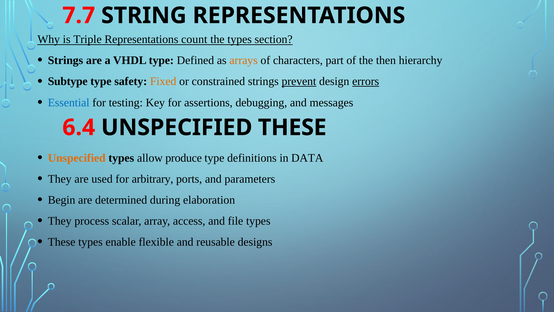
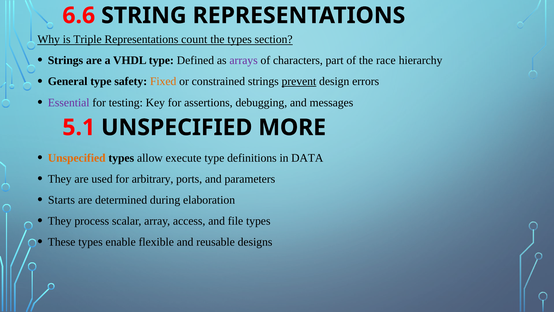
7.7: 7.7 -> 6.6
arrays colour: orange -> purple
then: then -> race
Subtype: Subtype -> General
errors underline: present -> none
Essential colour: blue -> purple
6.4: 6.4 -> 5.1
UNSPECIFIED THESE: THESE -> MORE
produce: produce -> execute
Begin: Begin -> Starts
